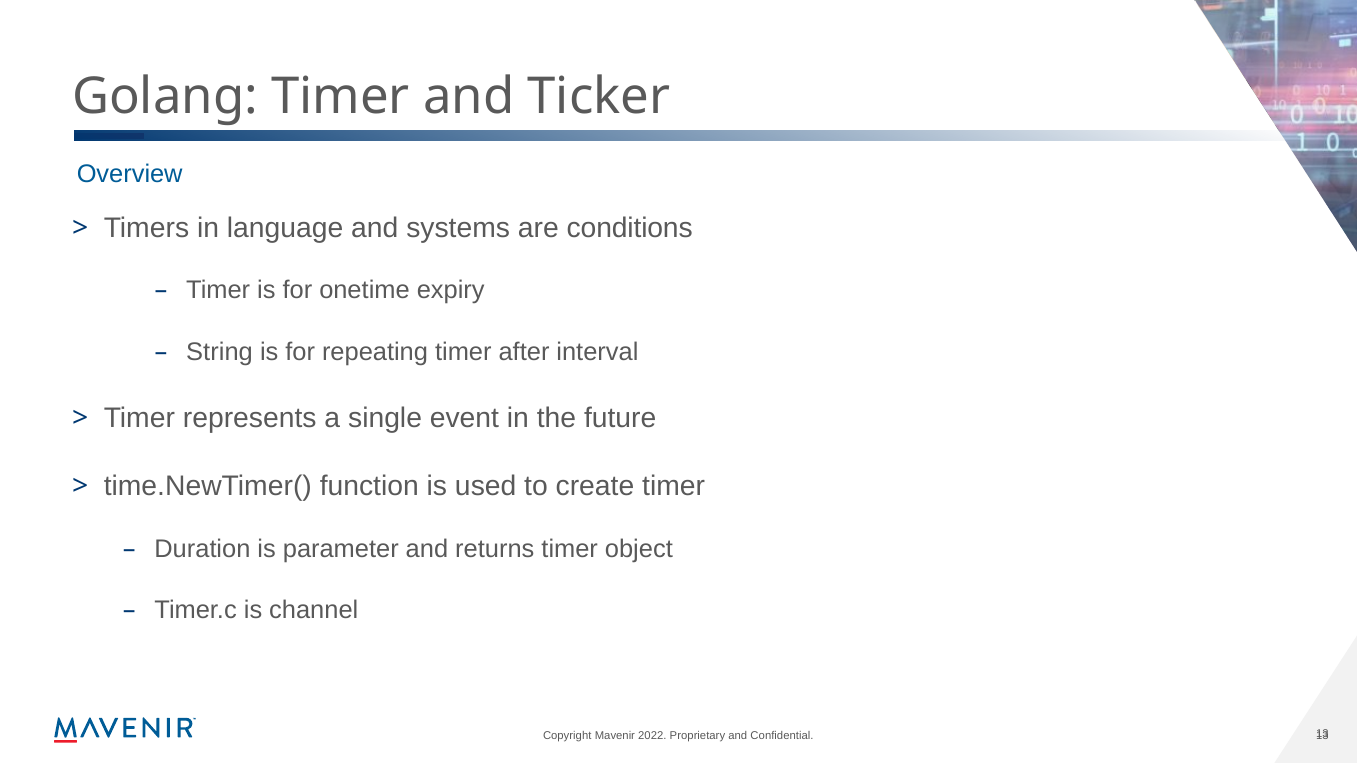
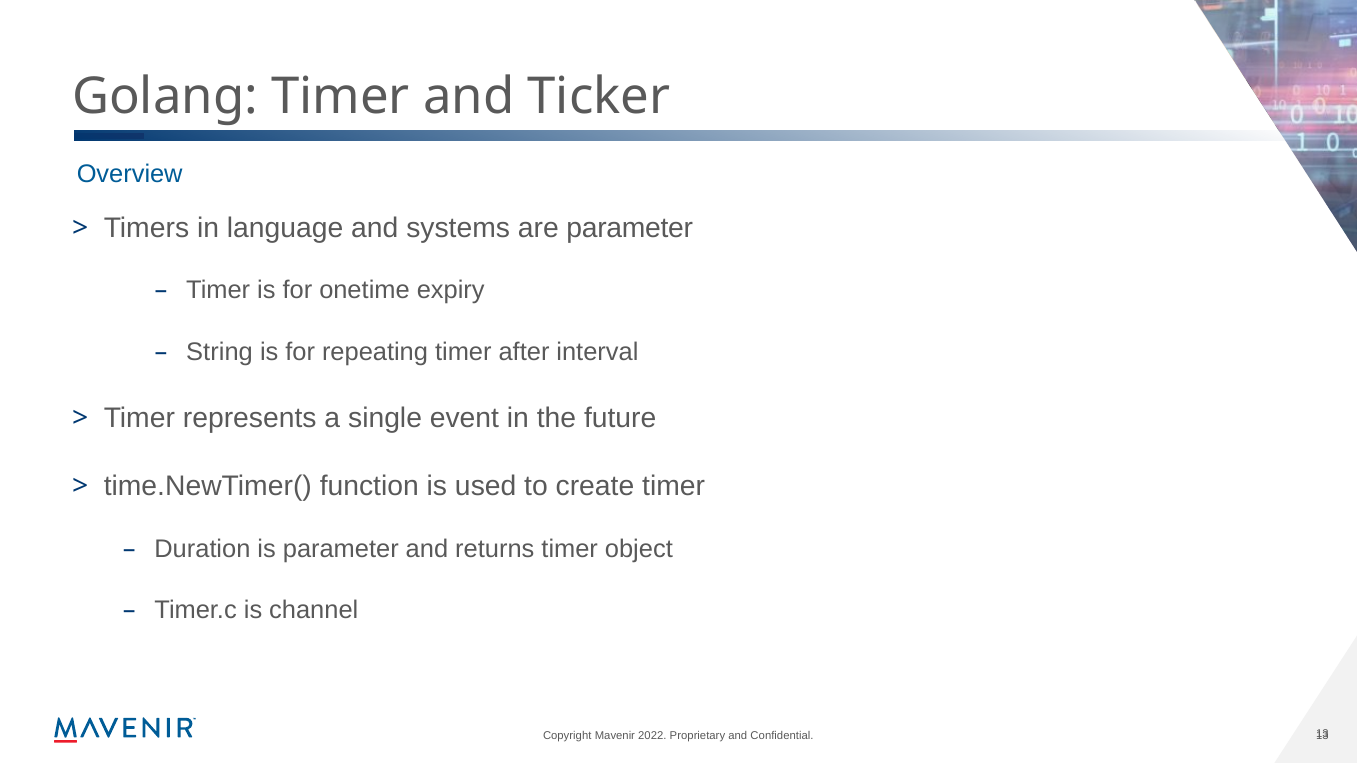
are conditions: conditions -> parameter
